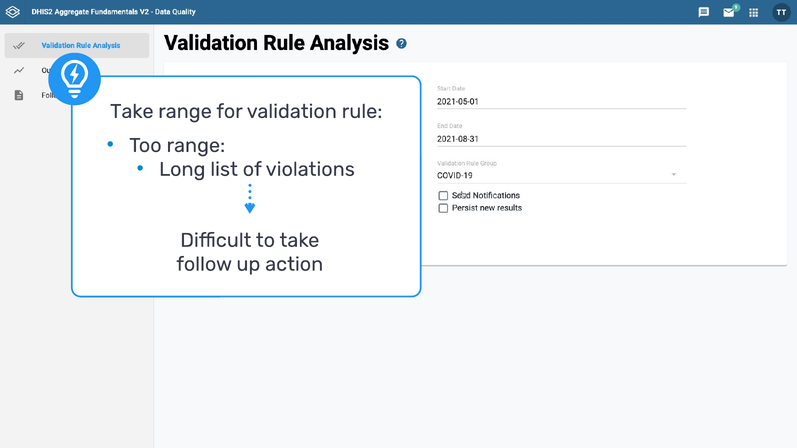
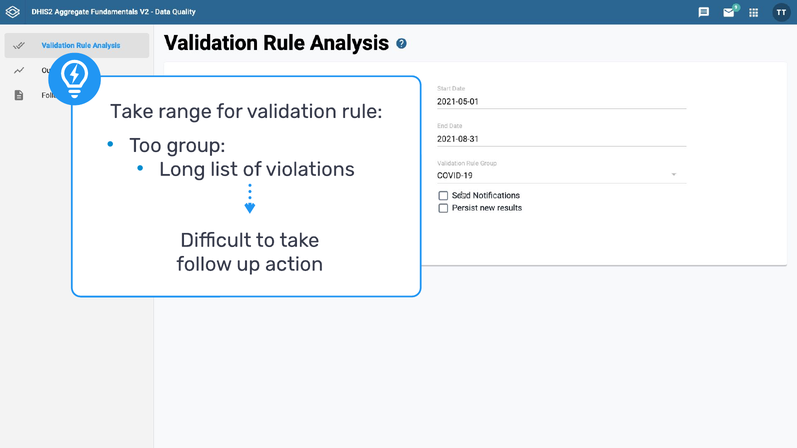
Too range: range -> group
